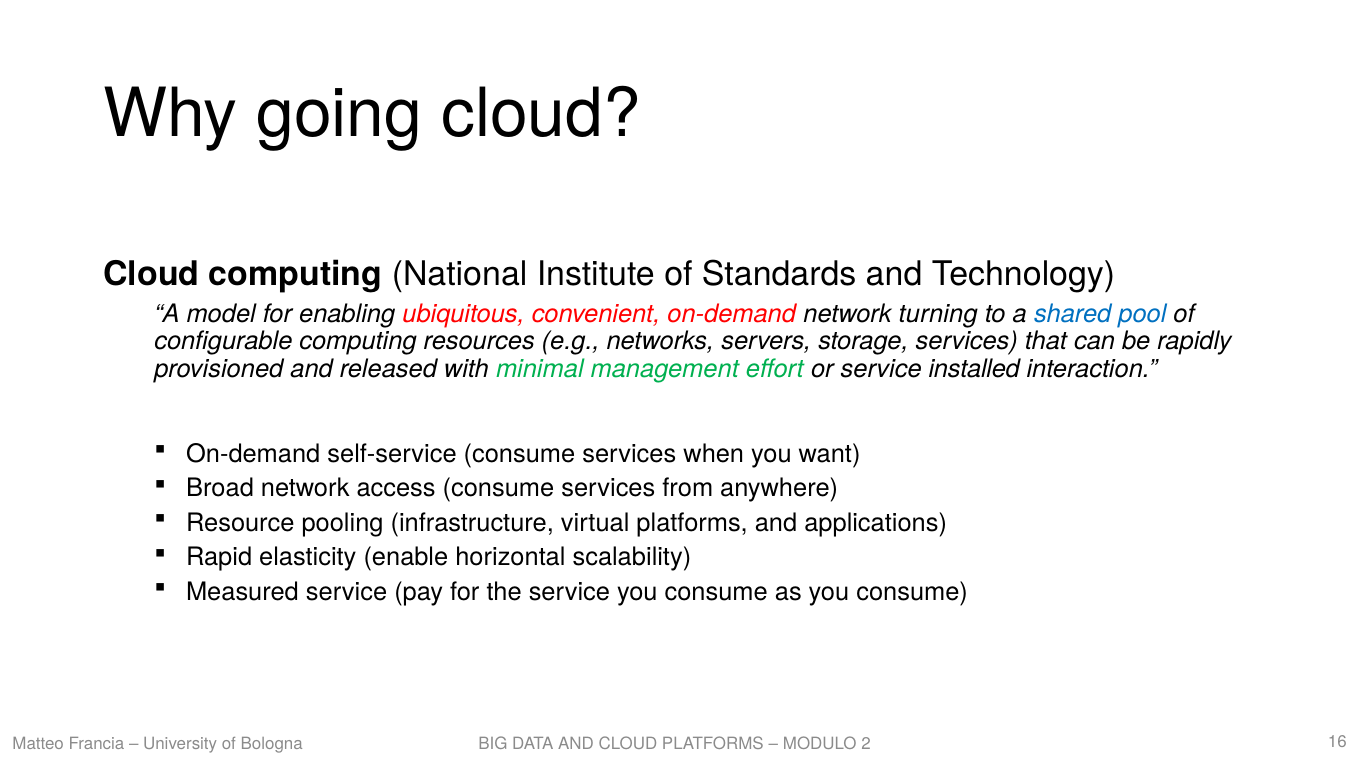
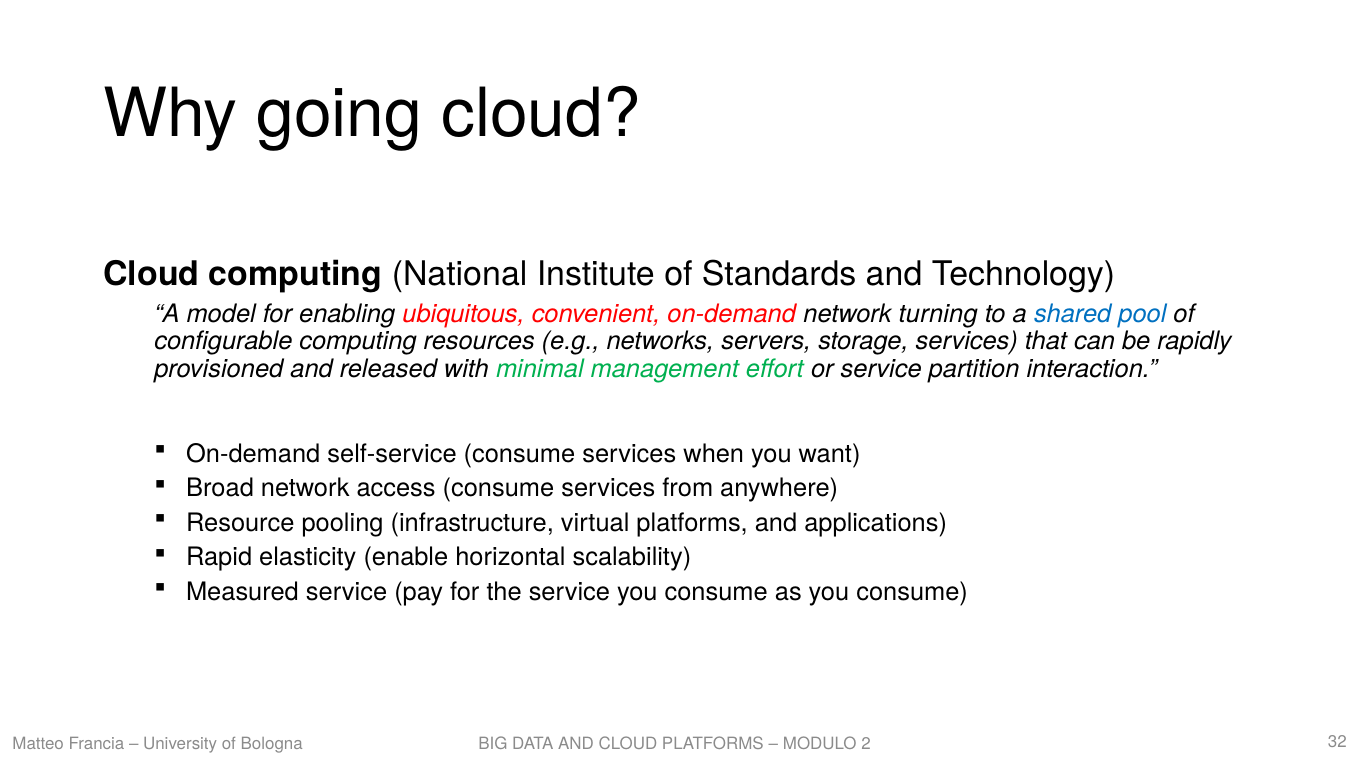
installed: installed -> partition
16: 16 -> 32
